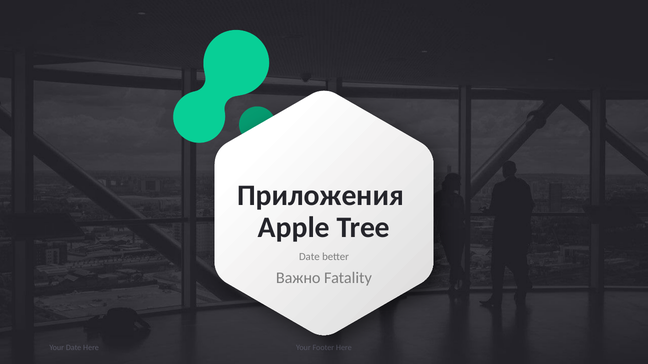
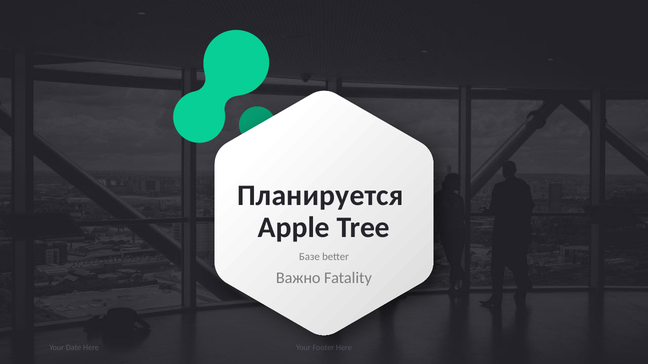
Приложения: Приложения -> Планируется
Date at (309, 257): Date -> Базе
